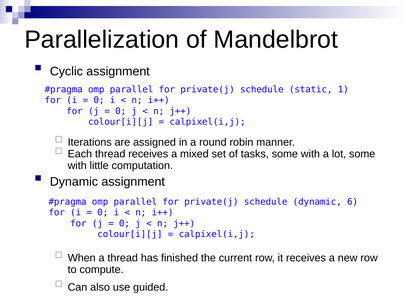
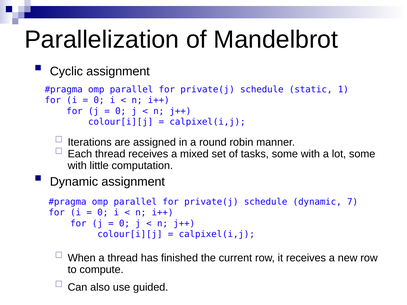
6: 6 -> 7
